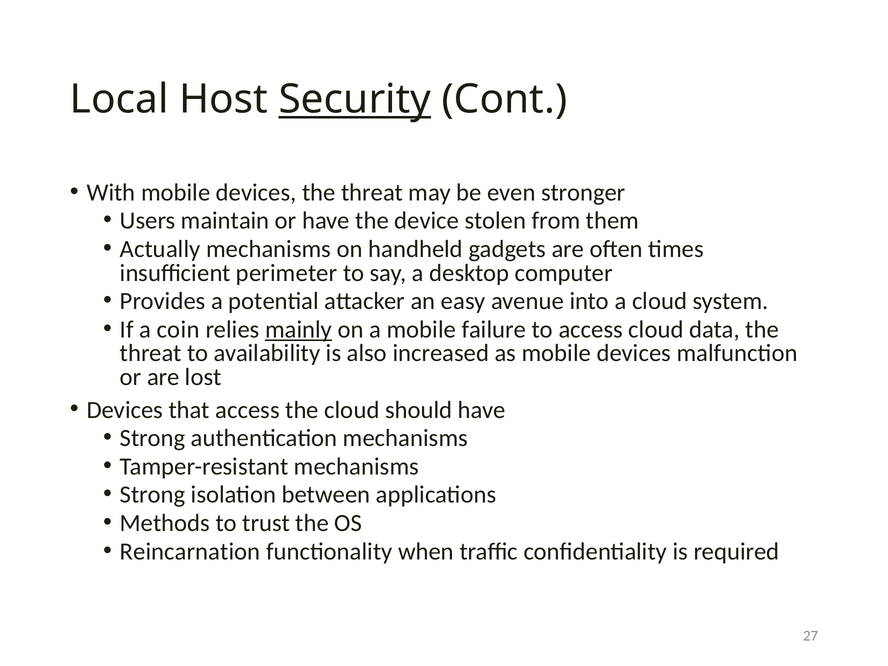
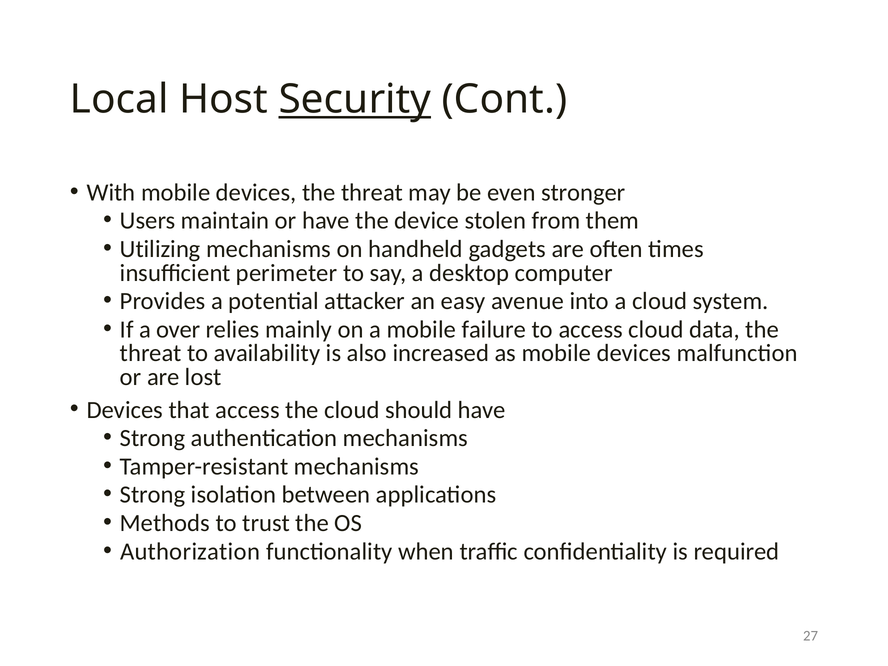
Actually: Actually -> Utilizing
coin: coin -> over
mainly underline: present -> none
Reincarnation: Reincarnation -> Authorization
